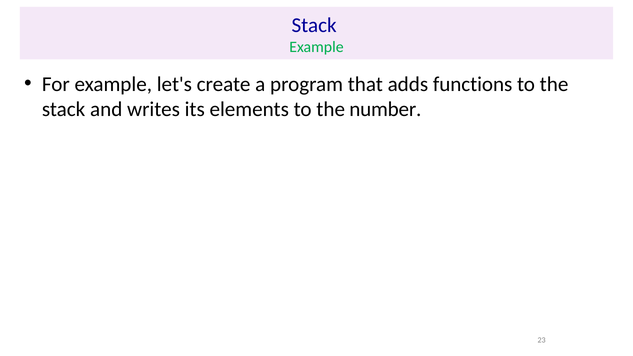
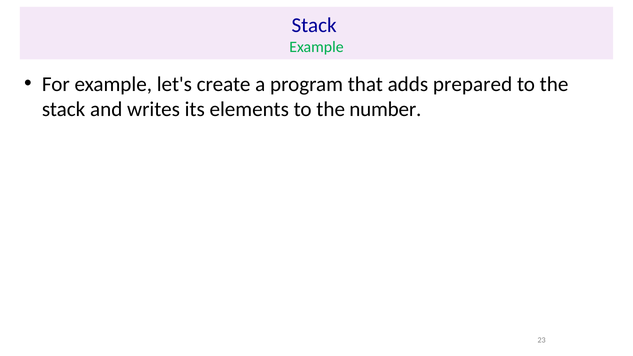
functions: functions -> prepared
